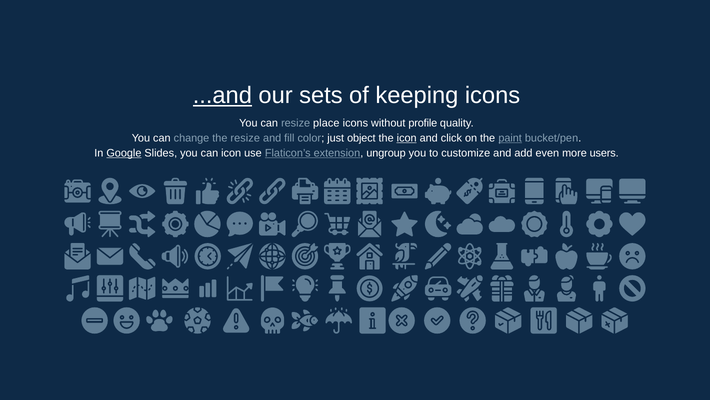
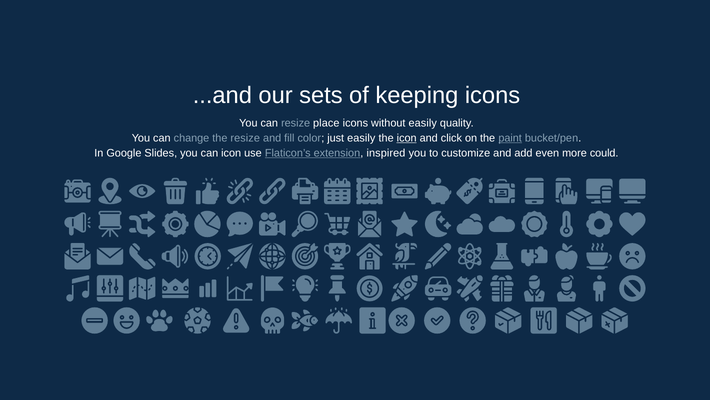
...and underline: present -> none
without profile: profile -> easily
just object: object -> easily
Google underline: present -> none
ungroup: ungroup -> inspired
users: users -> could
